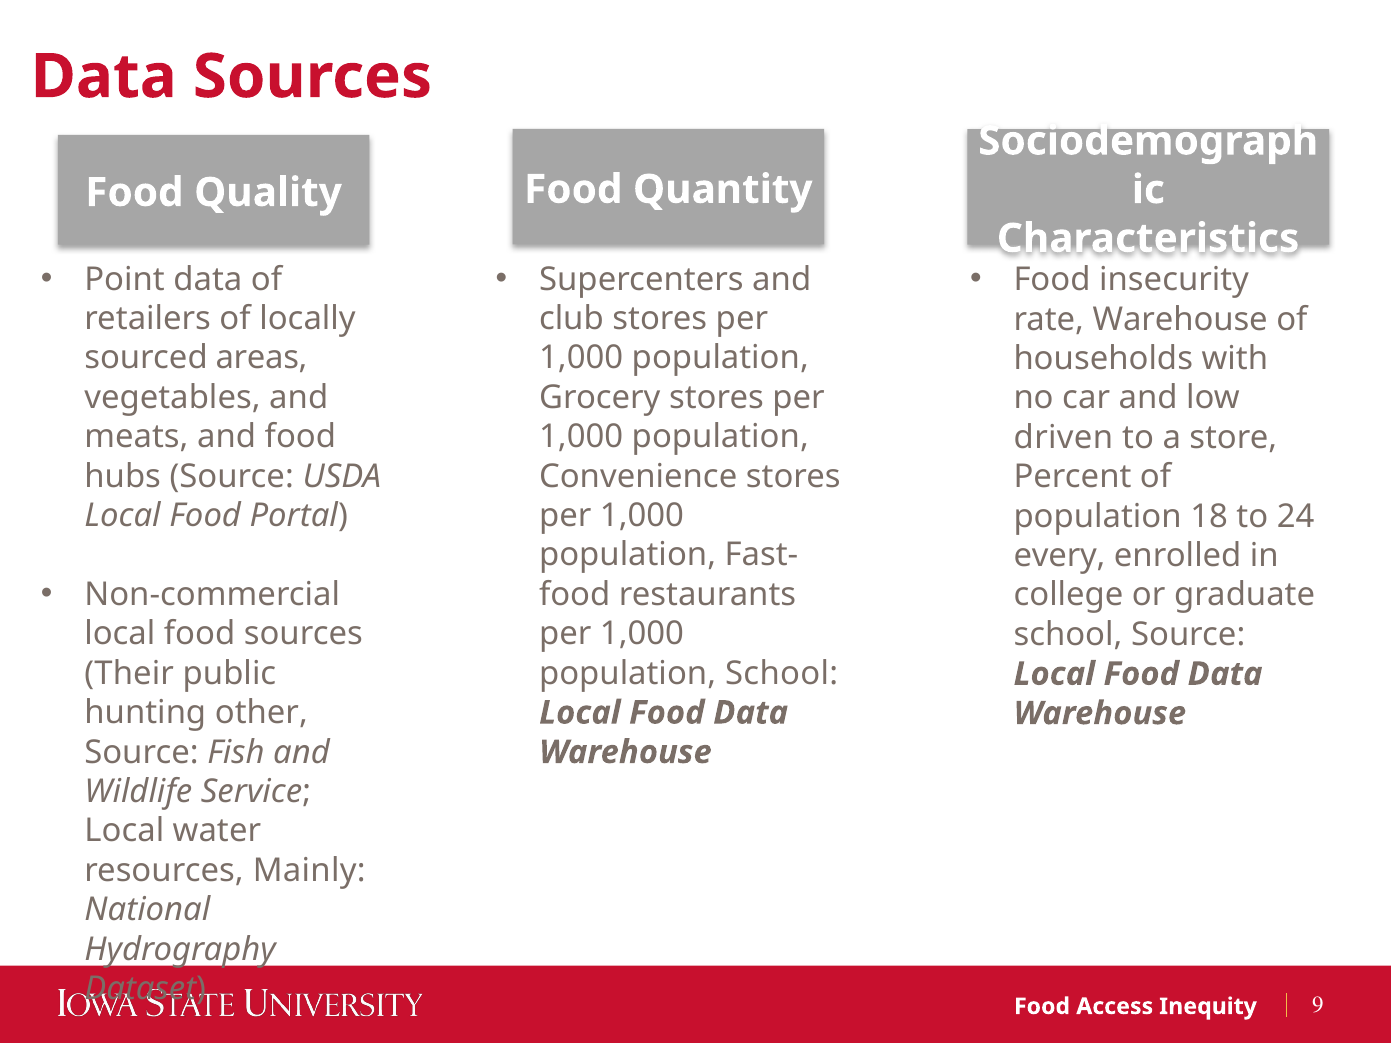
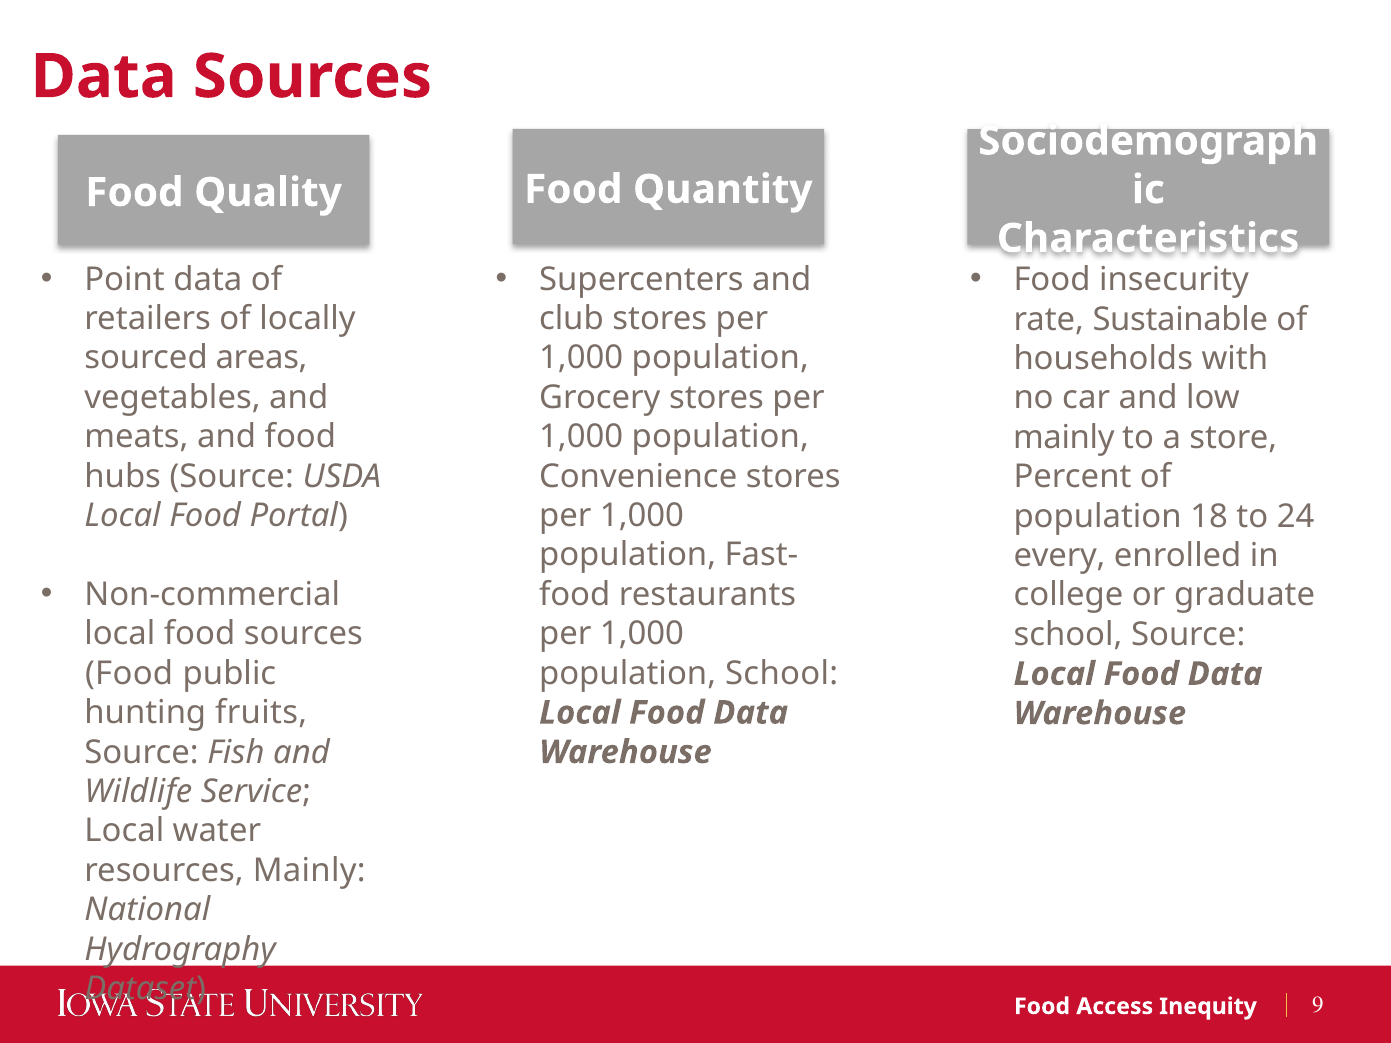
rate Warehouse: Warehouse -> Sustainable
driven at (1063, 438): driven -> mainly
Their at (129, 674): Their -> Food
other: other -> fruits
